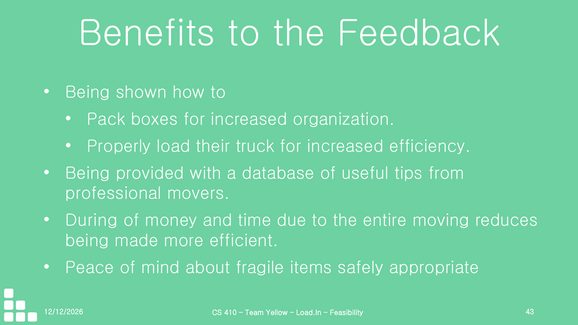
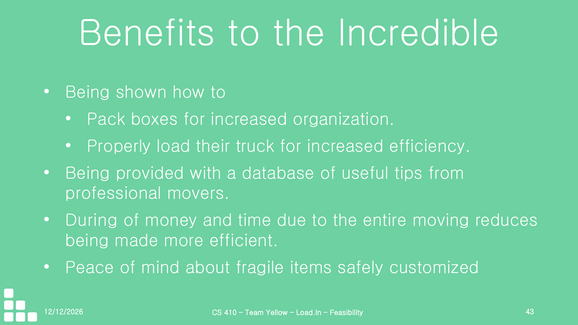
Feedback: Feedback -> Incredible
appropriate: appropriate -> customized
